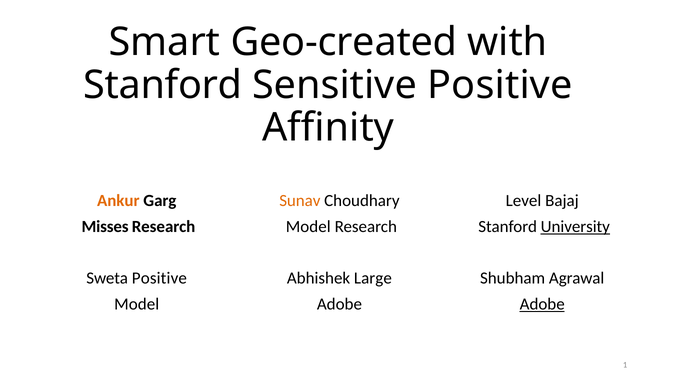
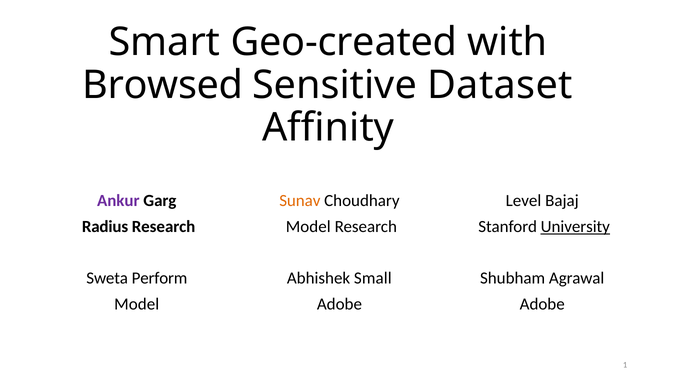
Stanford at (163, 85): Stanford -> Browsed
Sensitive Positive: Positive -> Dataset
Ankur colour: orange -> purple
Misses: Misses -> Radius
Sweta Positive: Positive -> Perform
Large: Large -> Small
Adobe at (542, 304) underline: present -> none
